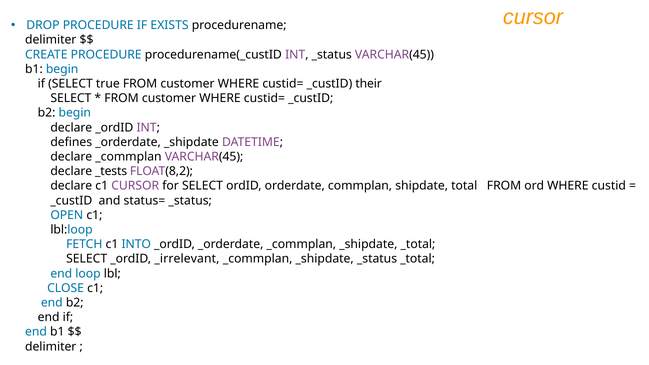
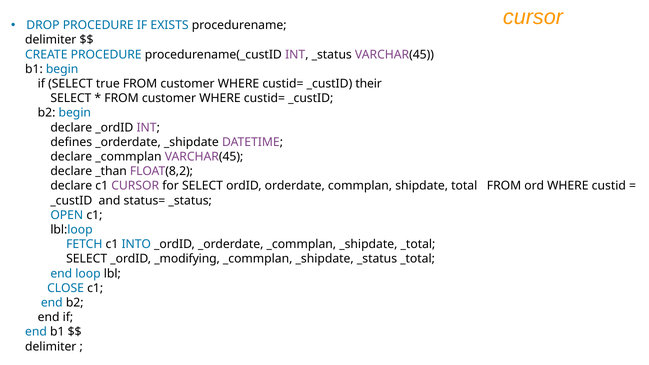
_tests: _tests -> _than
_irrelevant: _irrelevant -> _modifying
